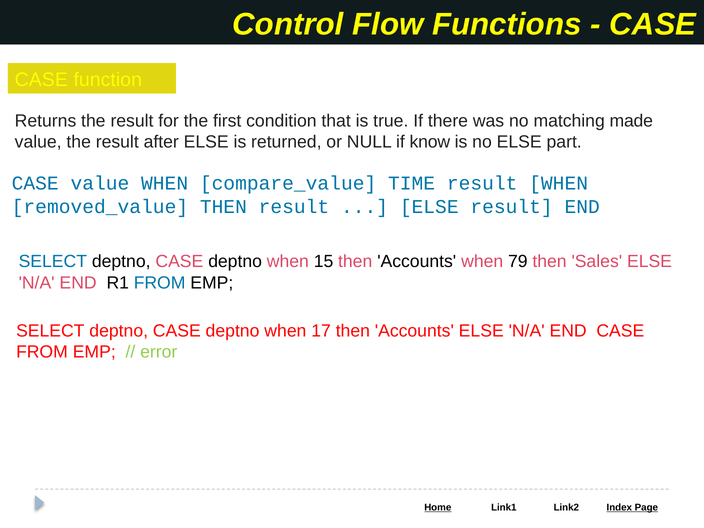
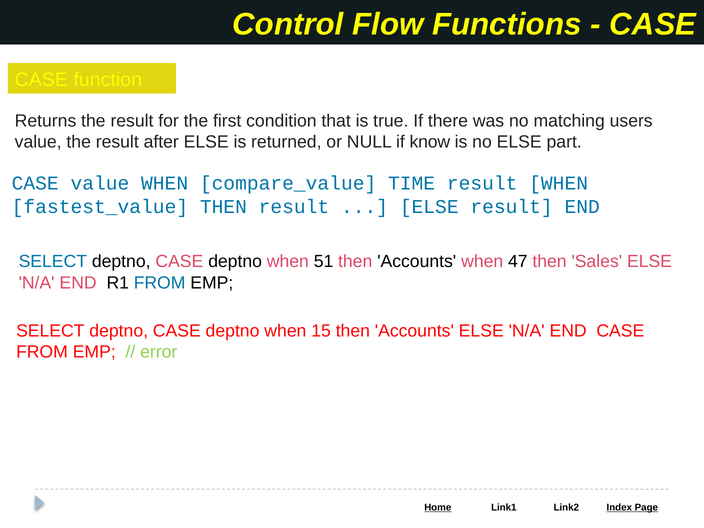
made: made -> users
removed_value: removed_value -> fastest_value
15: 15 -> 51
79: 79 -> 47
17: 17 -> 15
